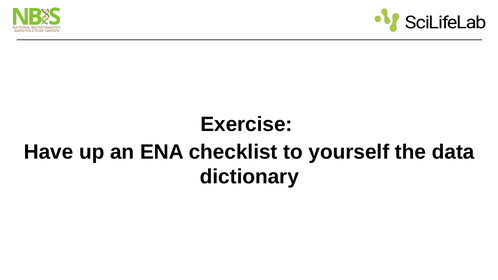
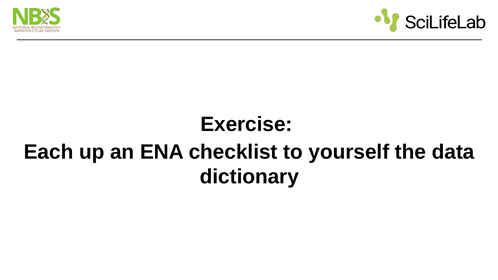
Have: Have -> Each
